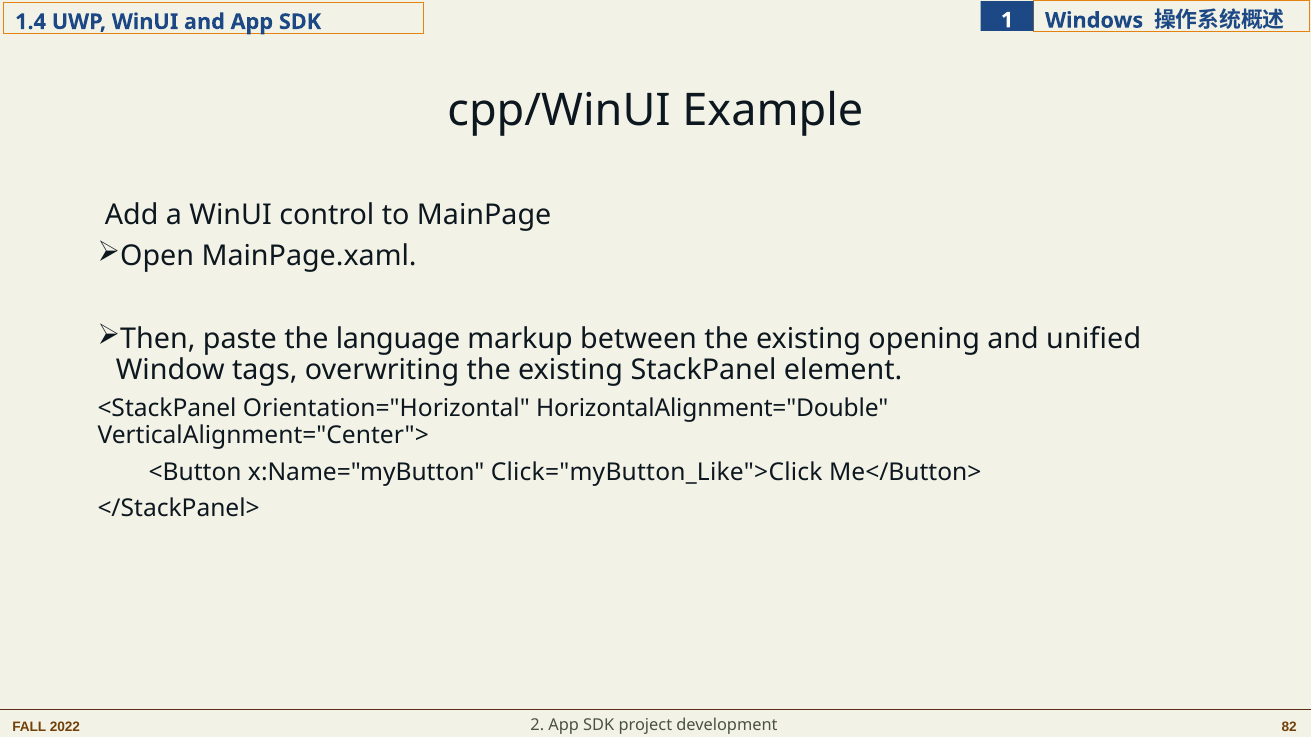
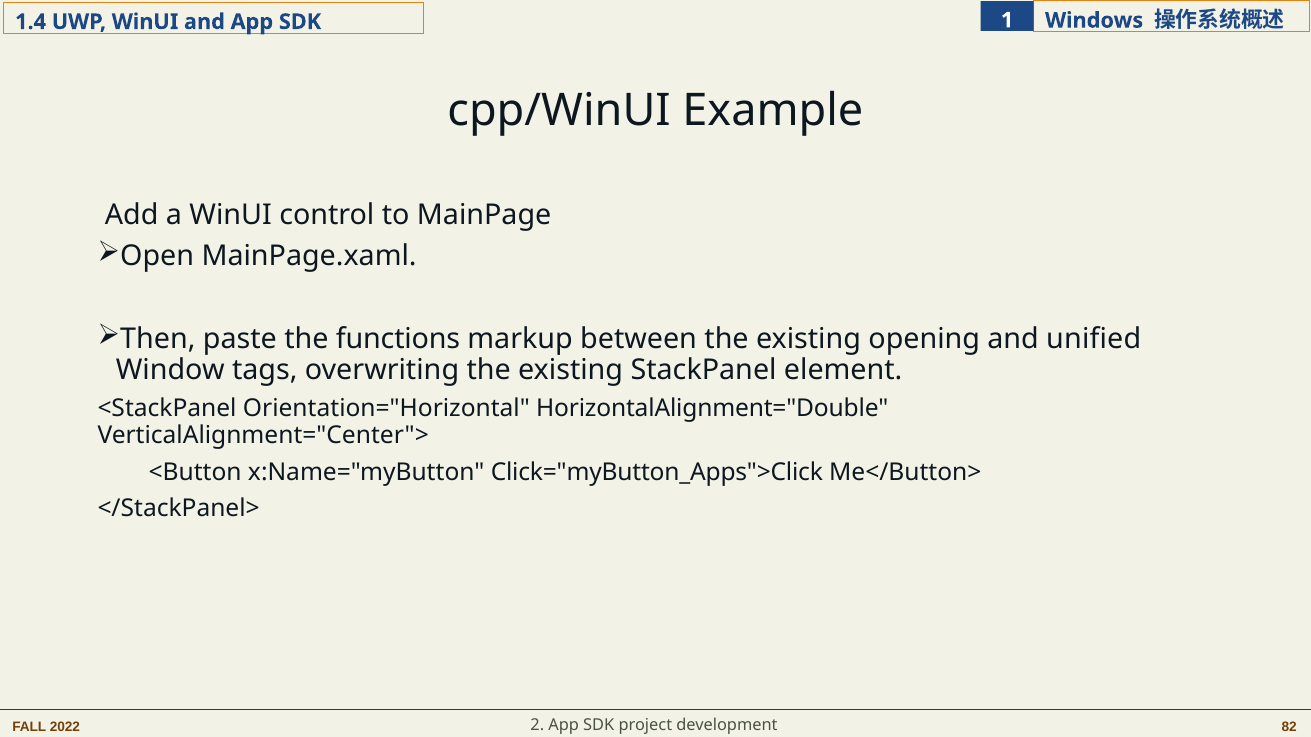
language: language -> functions
Click="myButton_Like">Click: Click="myButton_Like">Click -> Click="myButton_Apps">Click
